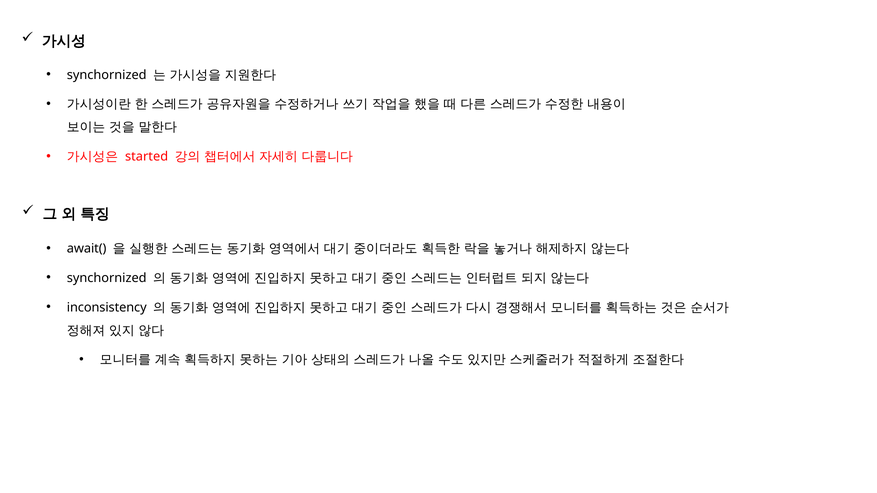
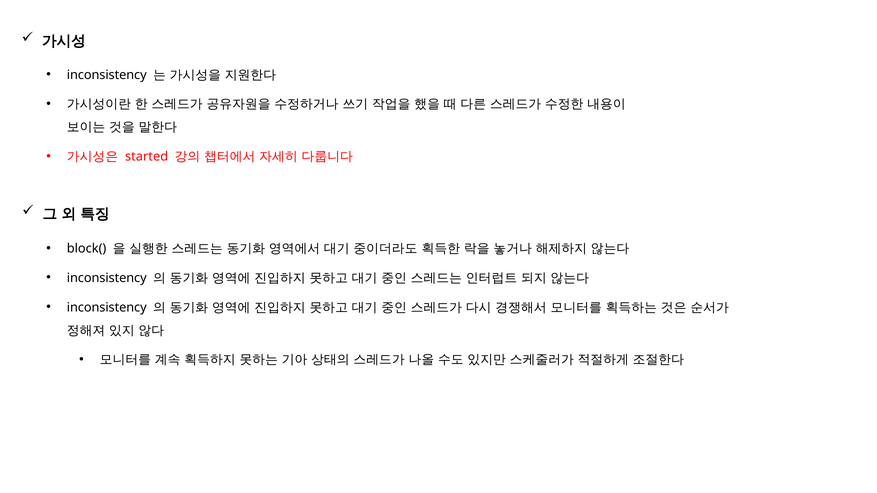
synchornized at (107, 75): synchornized -> inconsistency
await(: await( -> block(
synchornized at (107, 278): synchornized -> inconsistency
